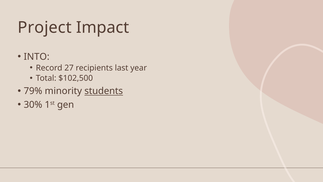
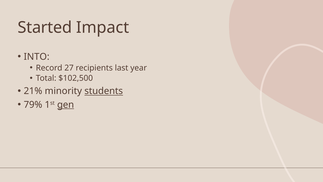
Project: Project -> Started
79%: 79% -> 21%
30%: 30% -> 79%
gen underline: none -> present
